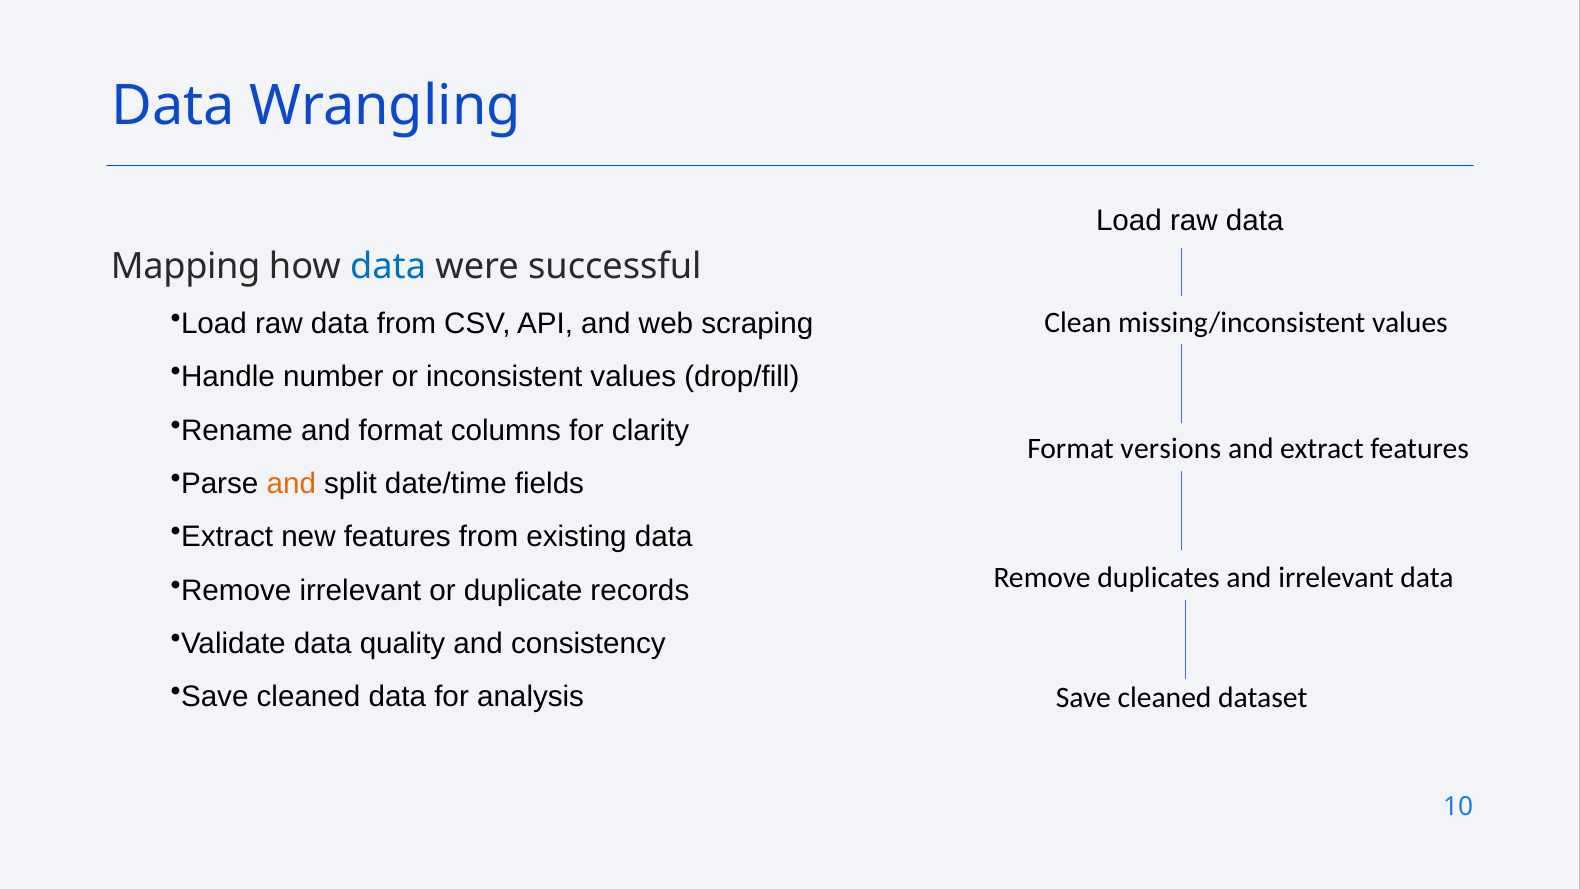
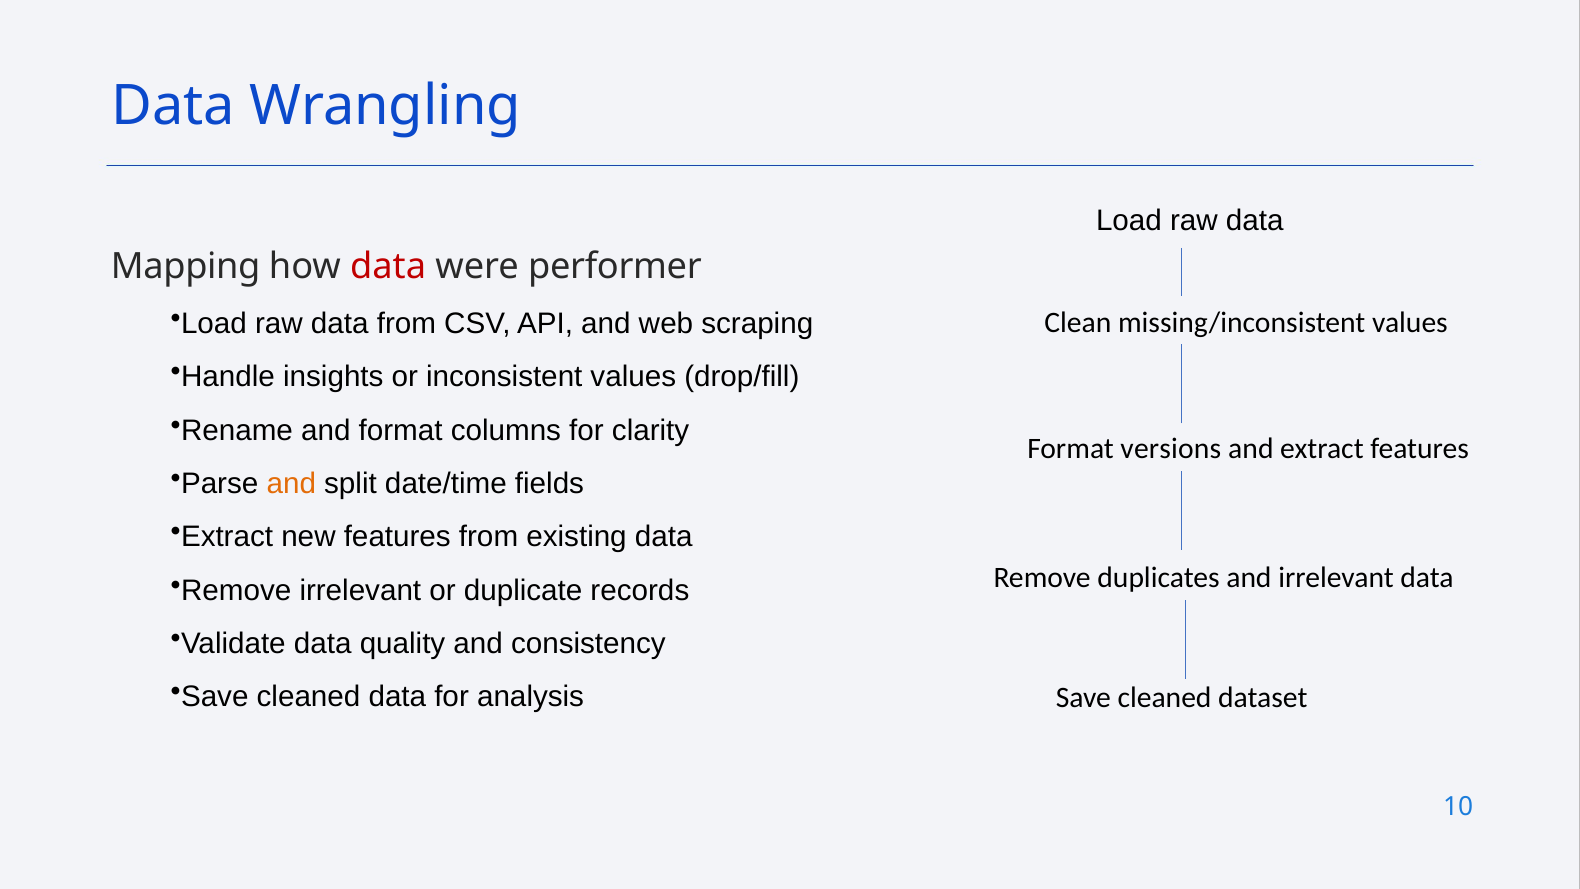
data at (388, 267) colour: blue -> red
successful: successful -> performer
number: number -> insights
